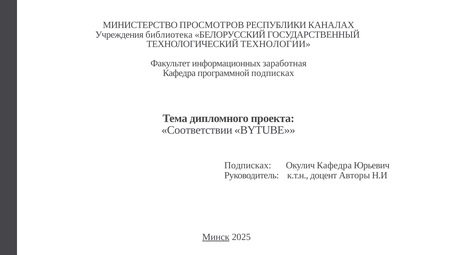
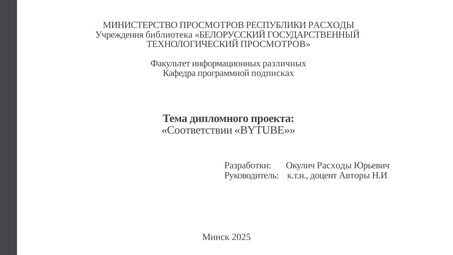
РЕСПУБЛИКИ КАНАЛАХ: КАНАЛАХ -> РАСХОДЫ
ТЕХНОЛОГИЧЕСКИЙ ТЕХНОЛОГИИ: ТЕХНОЛОГИИ -> ПРОСМОТРОВ
заработная: заработная -> различных
Подписках at (248, 165): Подписках -> Разработки
Окулич Кафедра: Кафедра -> Расходы
Минск underline: present -> none
